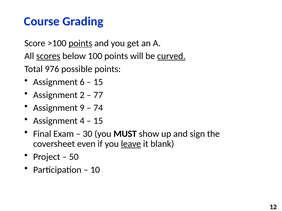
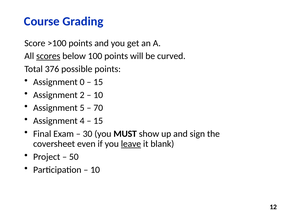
points at (80, 43) underline: present -> none
curved underline: present -> none
976: 976 -> 376
6: 6 -> 0
77 at (98, 95): 77 -> 10
9: 9 -> 5
74: 74 -> 70
